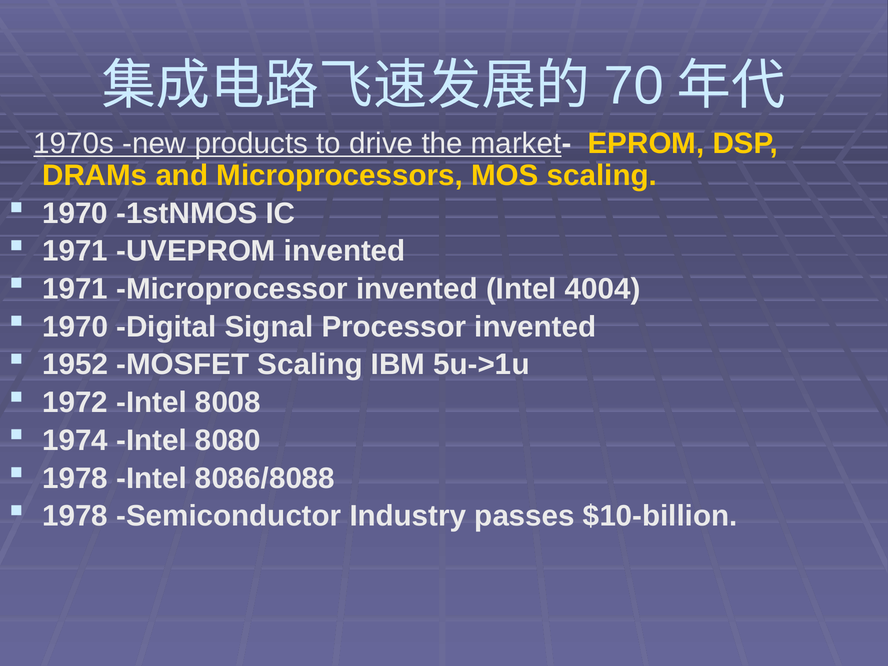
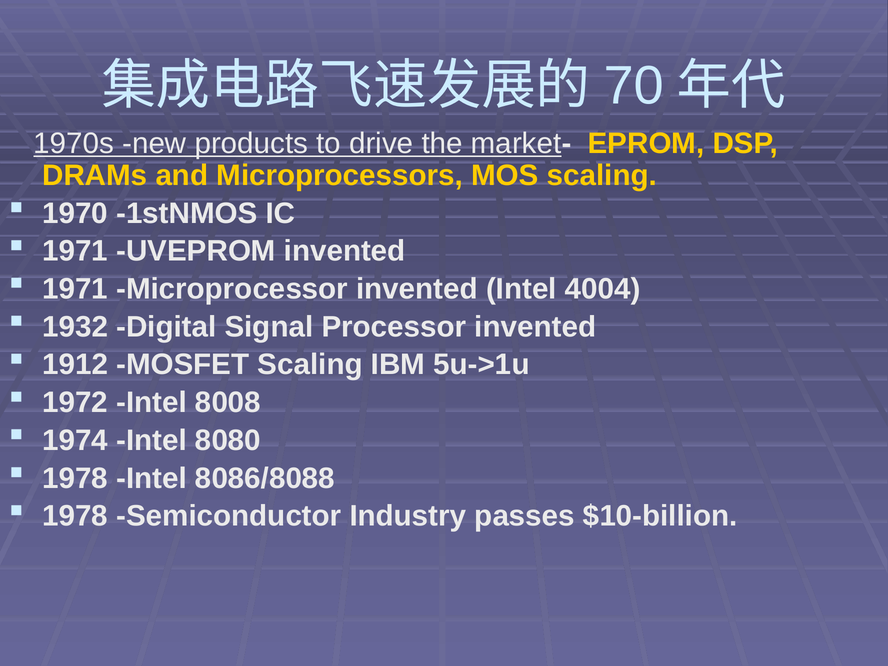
1970 at (75, 327): 1970 -> 1932
1952: 1952 -> 1912
